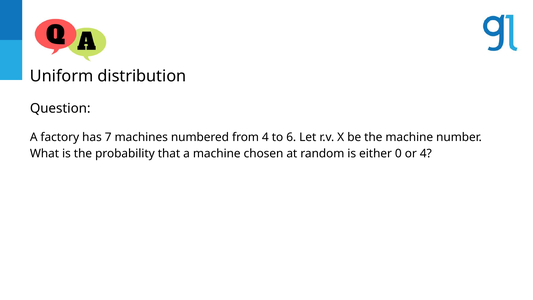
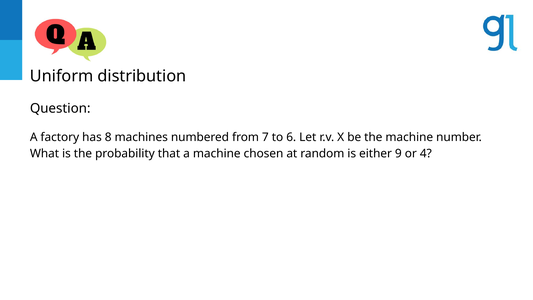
7: 7 -> 8
from 4: 4 -> 7
0: 0 -> 9
